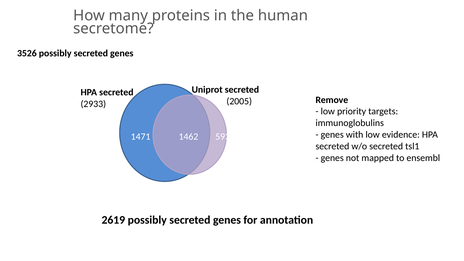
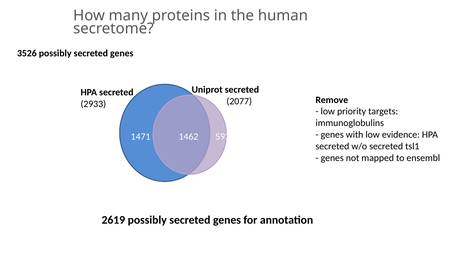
2005: 2005 -> 2077
